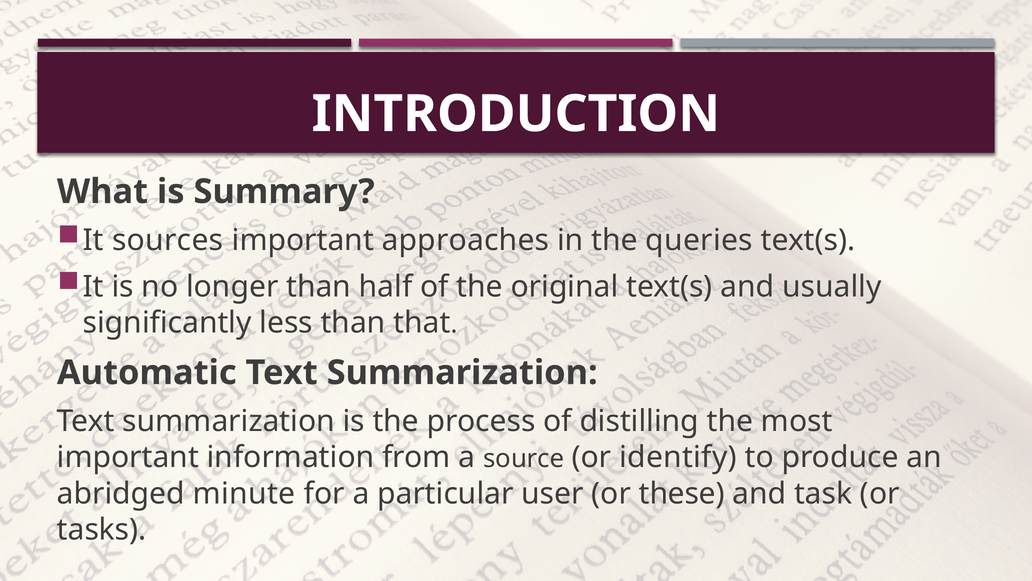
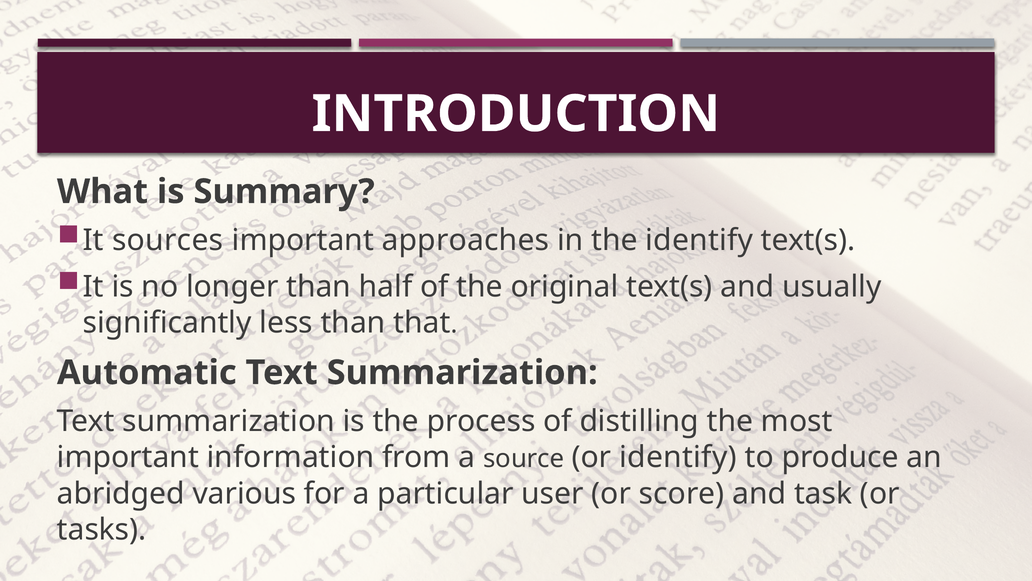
the queries: queries -> identify
minute: minute -> various
these: these -> score
